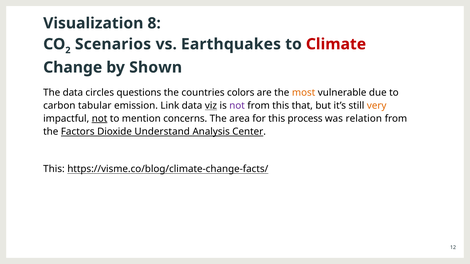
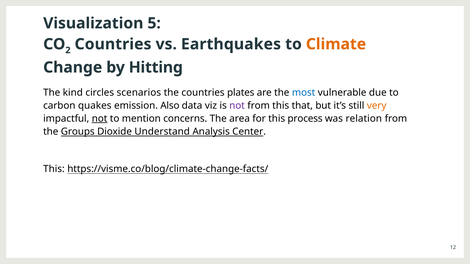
8: 8 -> 5
Scenarios at (113, 44): Scenarios -> Countries
Climate colour: red -> orange
Shown: Shown -> Hitting
The data: data -> kind
questions: questions -> scenarios
colors: colors -> plates
most colour: orange -> blue
tabular: tabular -> quakes
Link: Link -> Also
viz underline: present -> none
Factors: Factors -> Groups
